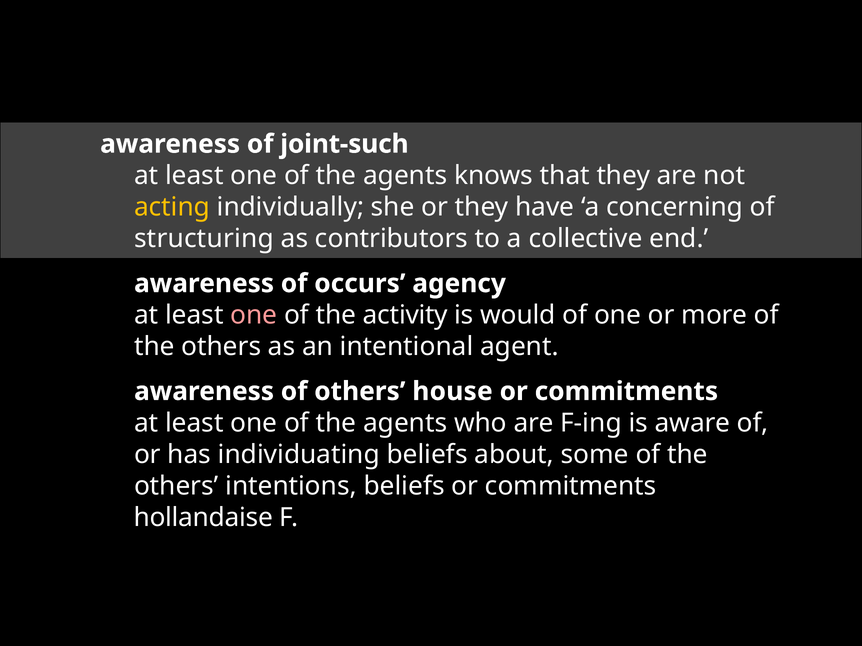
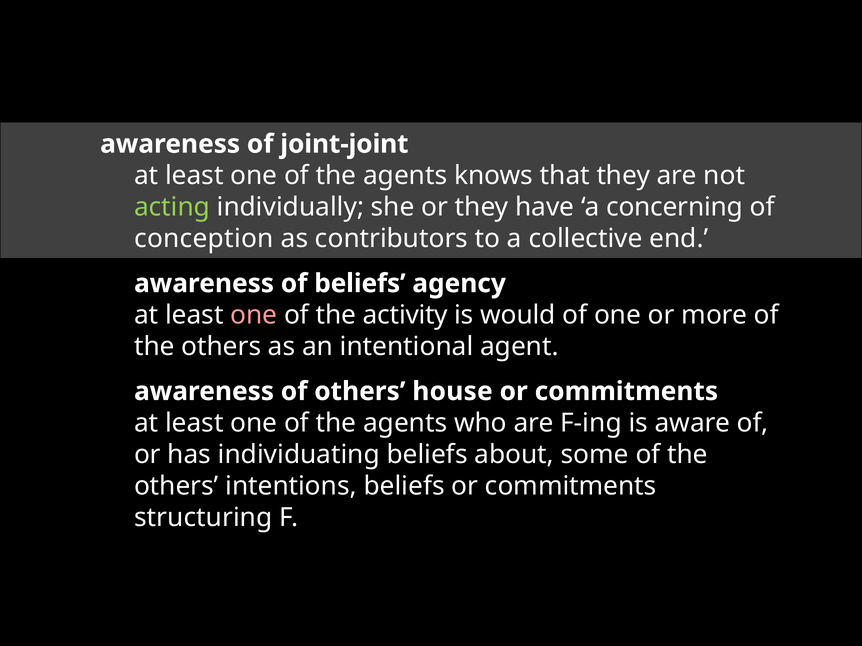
joint-such: joint-such -> joint-joint
acting colour: yellow -> light green
structuring: structuring -> conception
of occurs: occurs -> beliefs
hollandaise: hollandaise -> structuring
